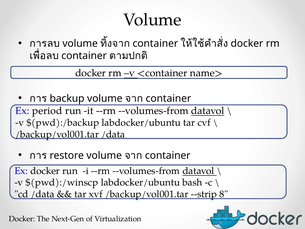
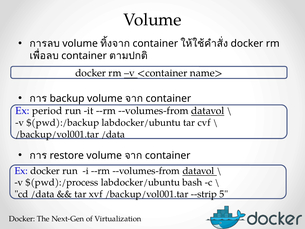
$(pwd):/winscp: $(pwd):/winscp -> $(pwd):/process
8: 8 -> 5
